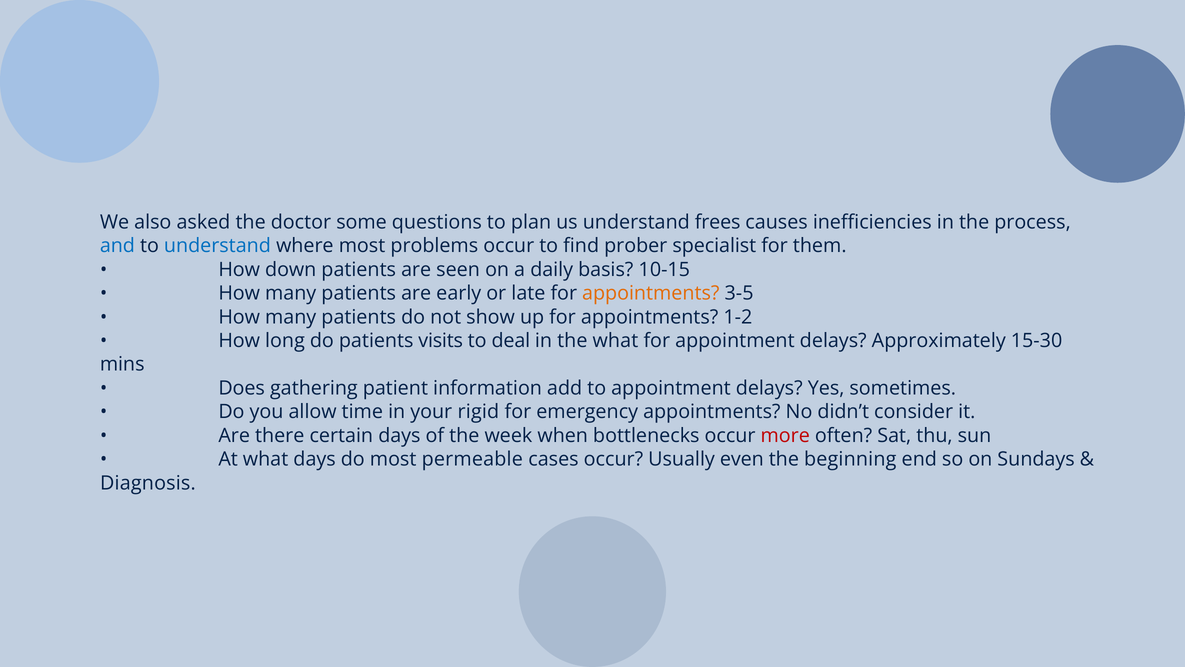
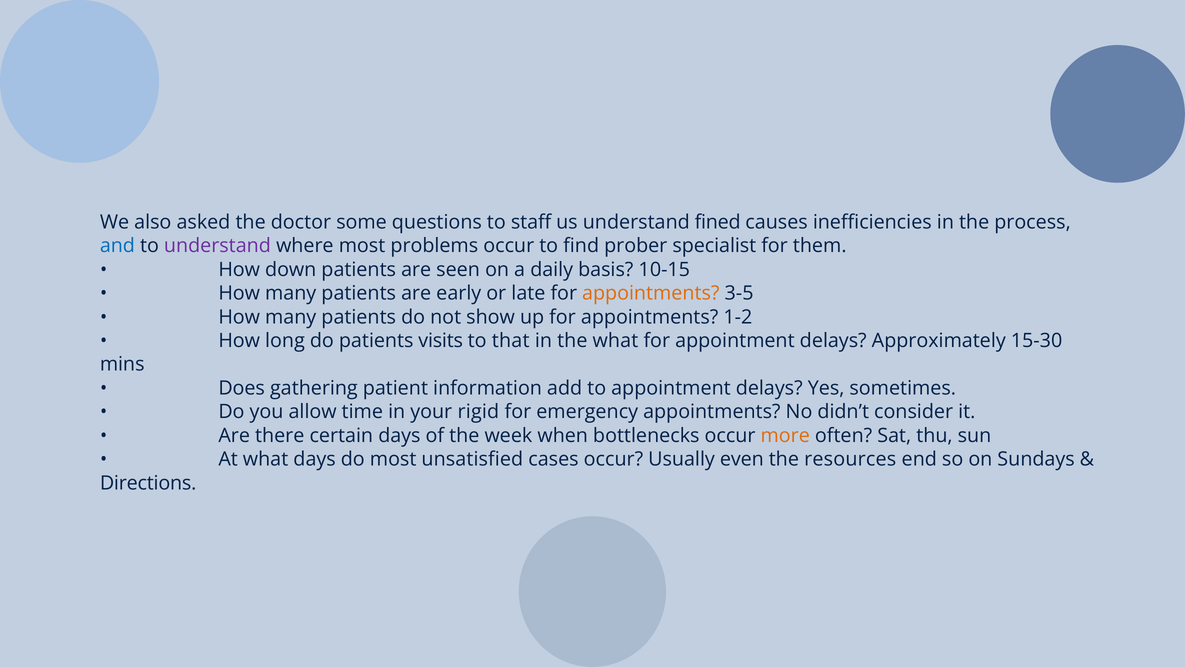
plan: plan -> staff
frees: frees -> fined
understand at (217, 246) colour: blue -> purple
deal: deal -> that
more colour: red -> orange
permeable: permeable -> unsatisfied
beginning: beginning -> resources
Diagnosis: Diagnosis -> Directions
